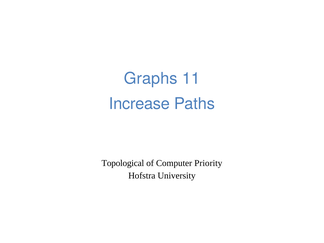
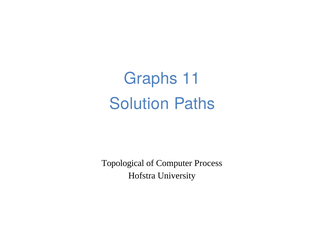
Increase: Increase -> Solution
Priority: Priority -> Process
